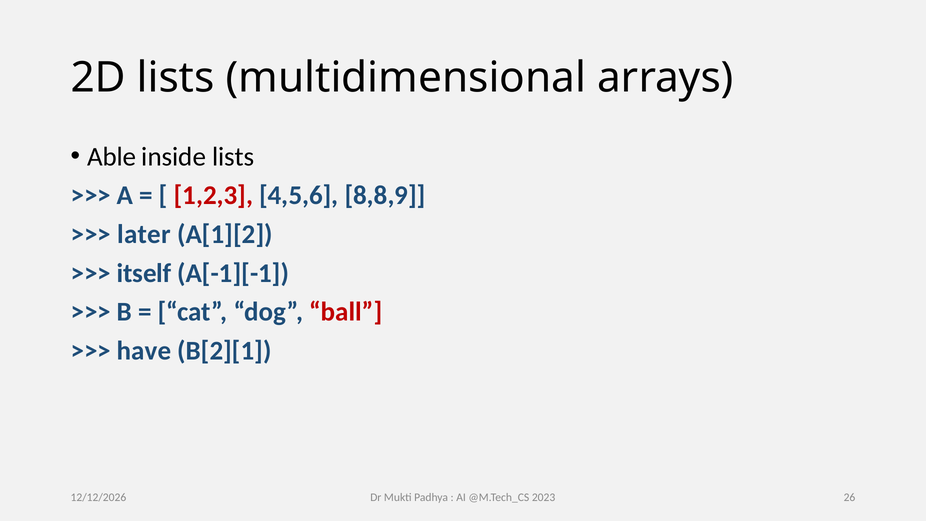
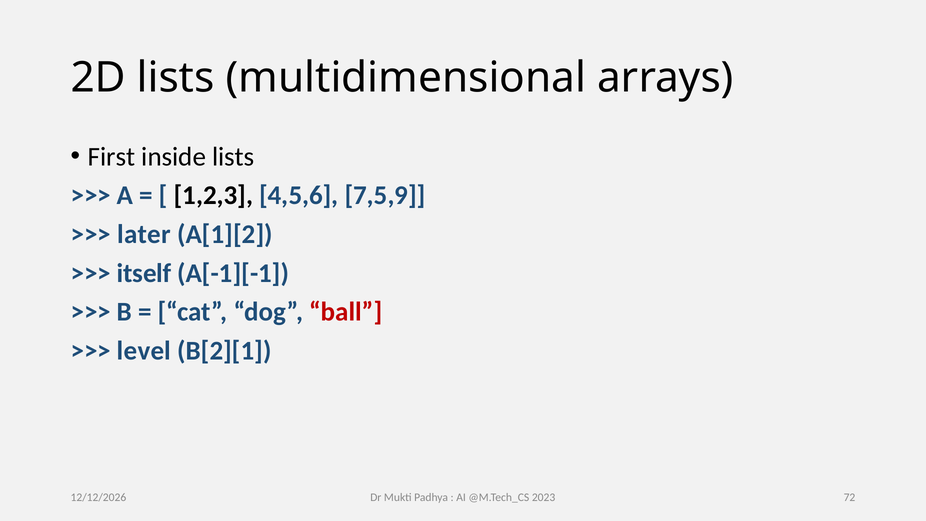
Able: Able -> First
1,2,3 colour: red -> black
8,8,9: 8,8,9 -> 7,5,9
have: have -> level
26: 26 -> 72
